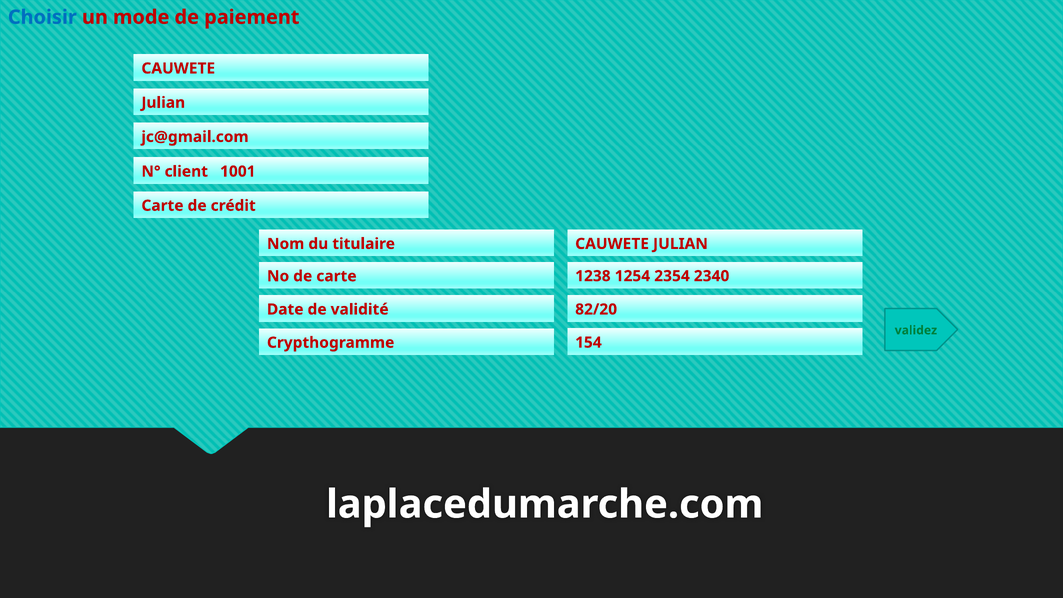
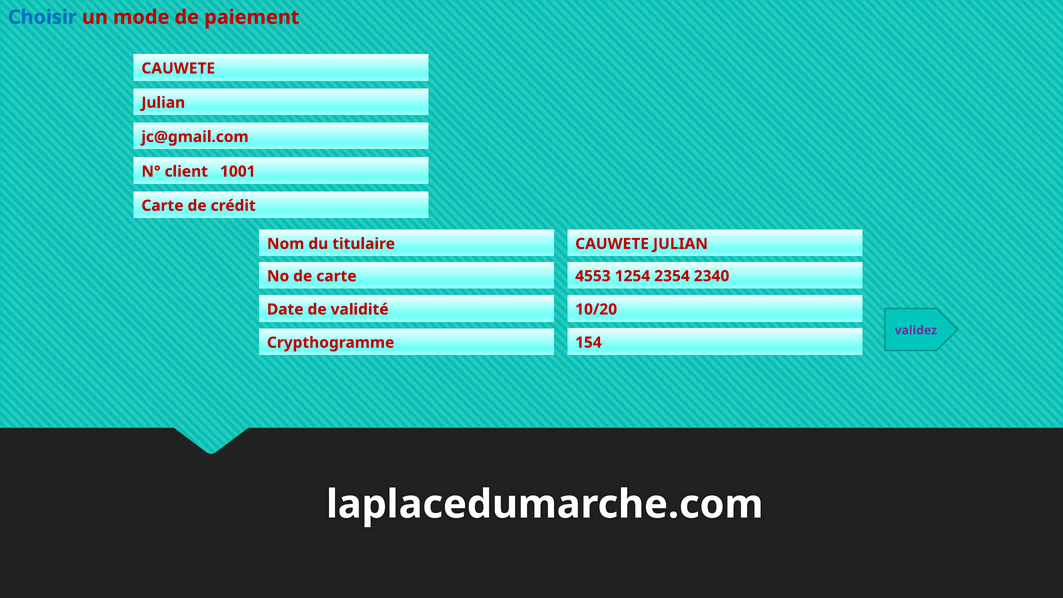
1238: 1238 -> 4553
82/20: 82/20 -> 10/20
validez colour: green -> purple
